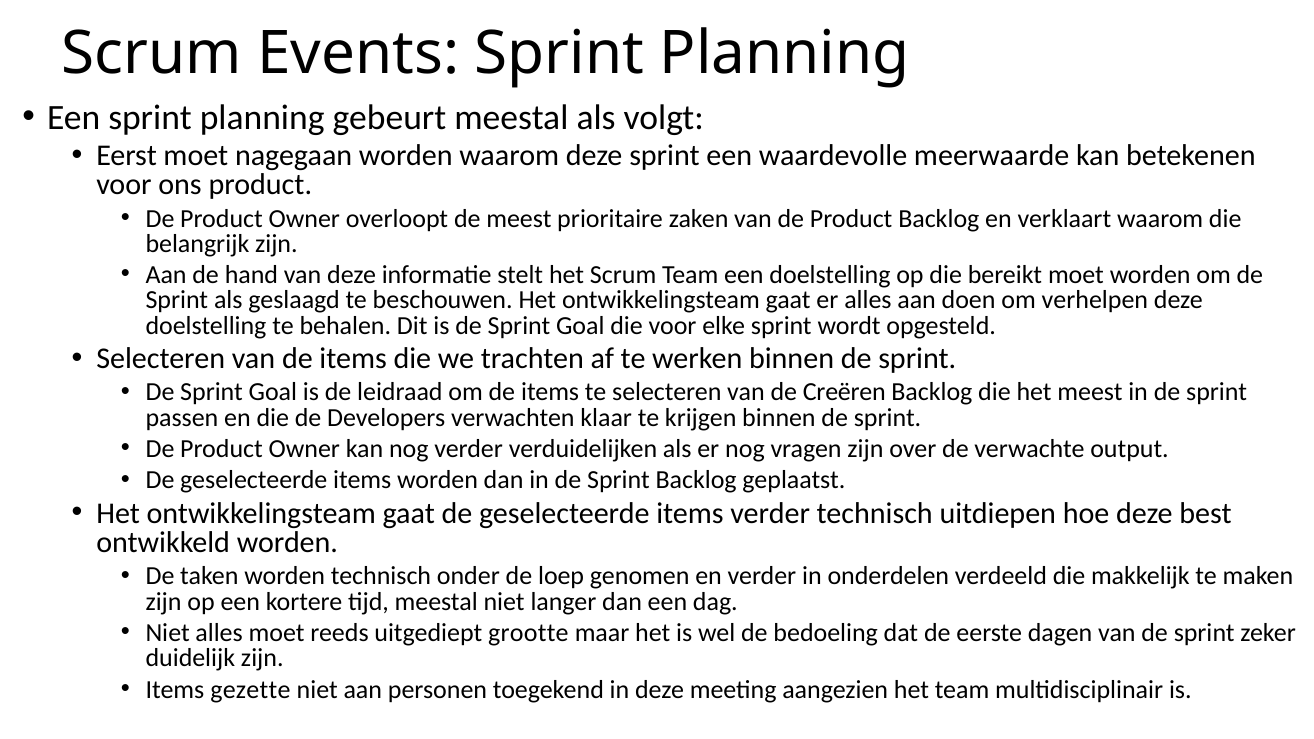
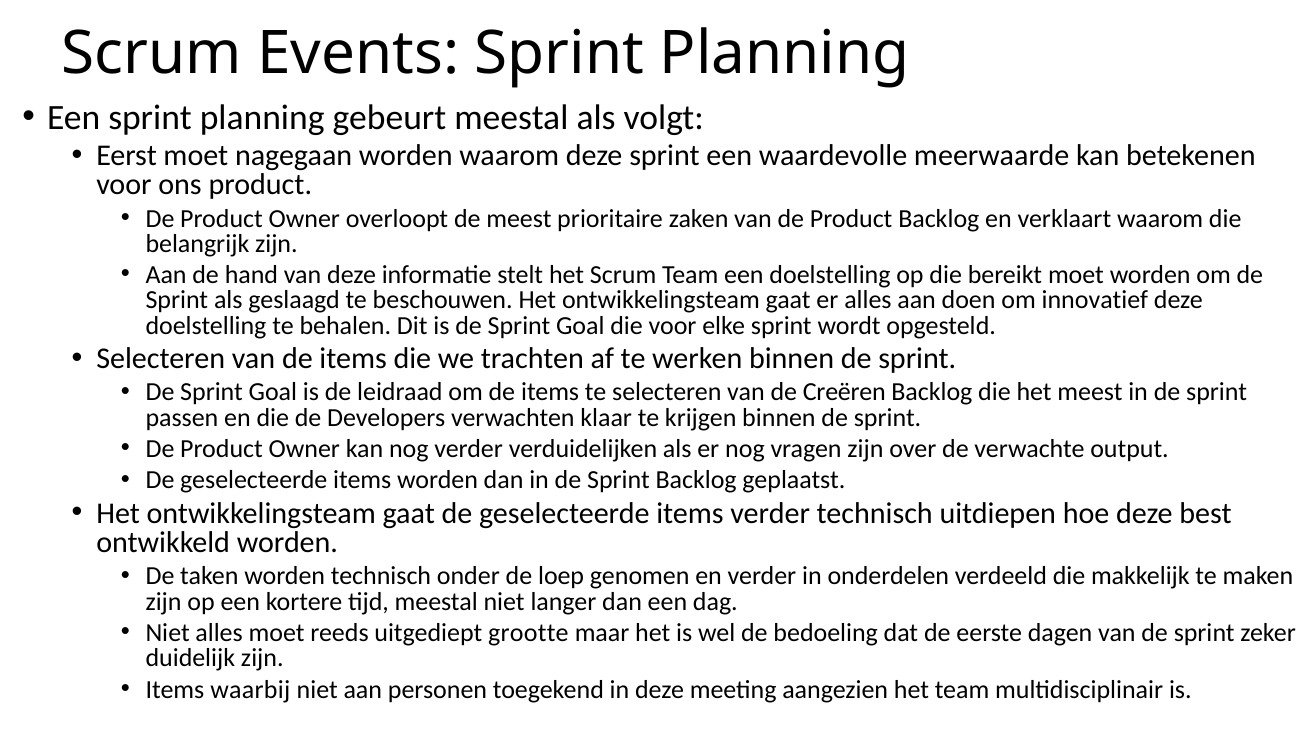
verhelpen: verhelpen -> innovatief
gezette: gezette -> waarbij
